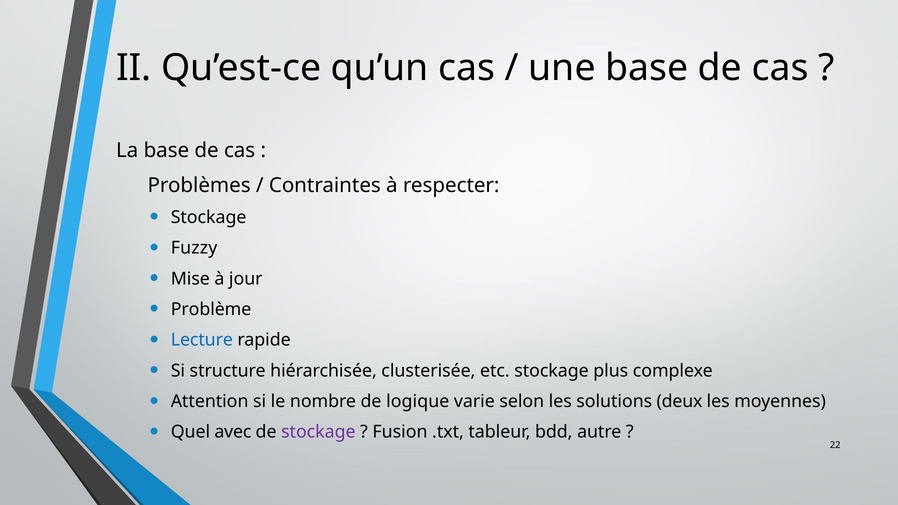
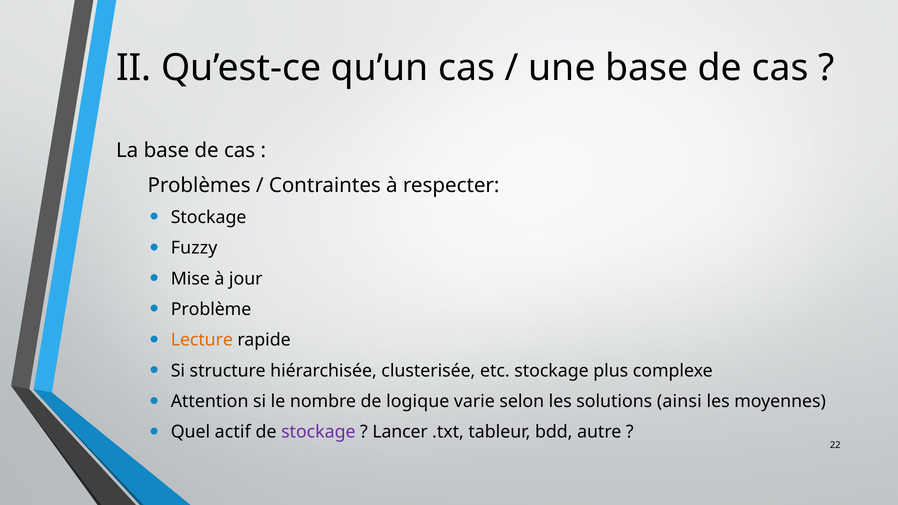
Lecture colour: blue -> orange
deux: deux -> ainsi
avec: avec -> actif
Fusion: Fusion -> Lancer
